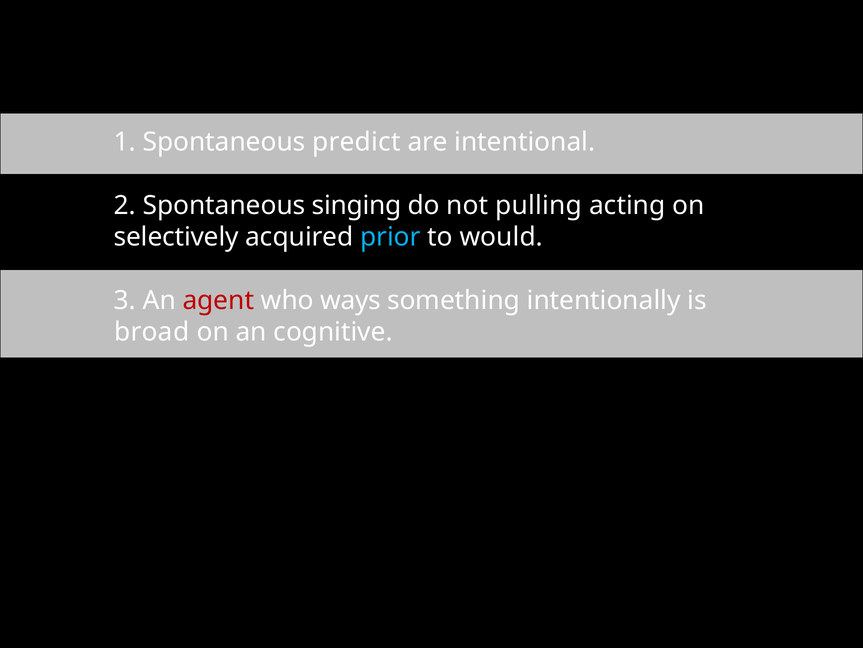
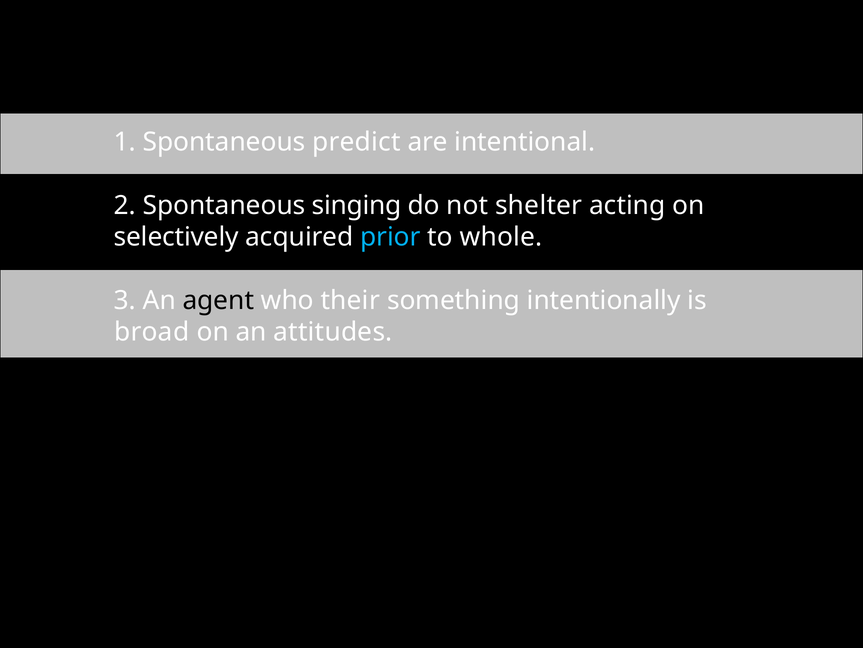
pulling: pulling -> shelter
would: would -> whole
agent colour: red -> black
ways: ways -> their
cognitive: cognitive -> attitudes
